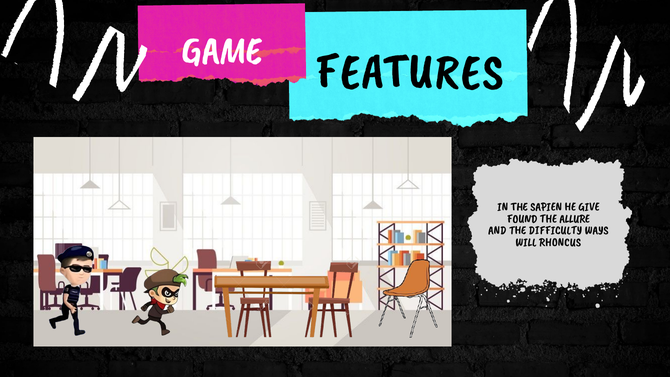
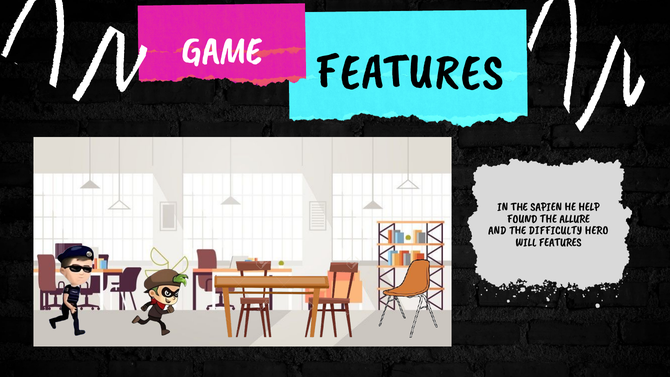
GIVE: GIVE -> HELP
WAYS: WAYS -> HERO
WILL RHONCUS: RHONCUS -> FEATURES
